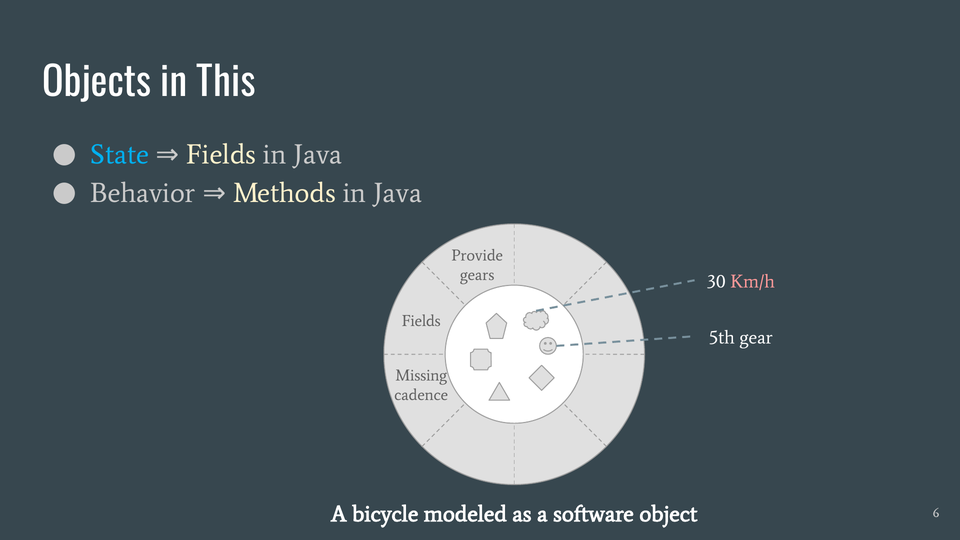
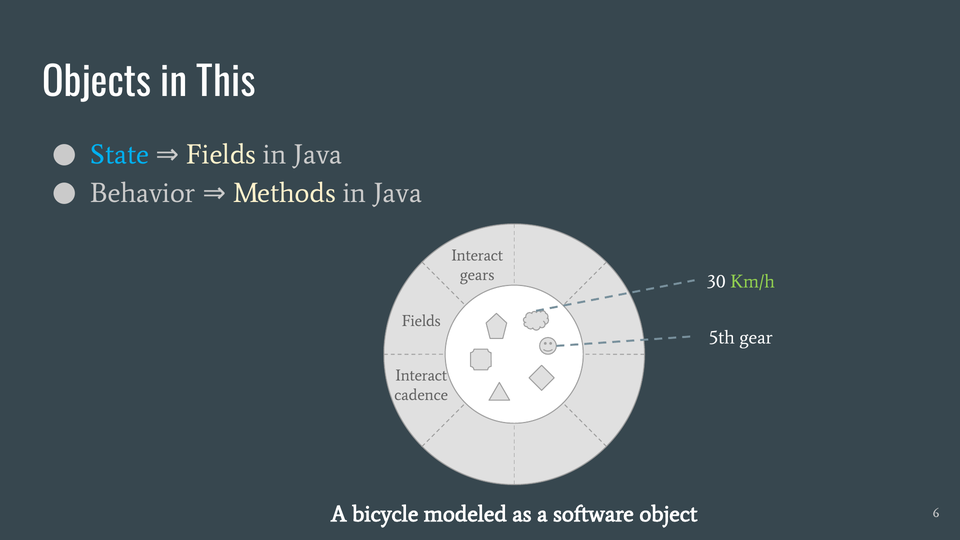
Provide at (477, 256): Provide -> Interact
Km/h colour: pink -> light green
Missing at (421, 376): Missing -> Interact
